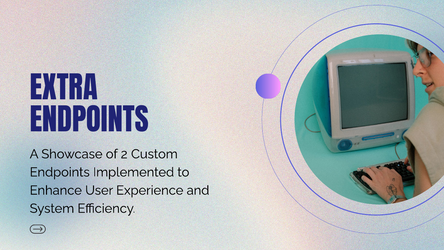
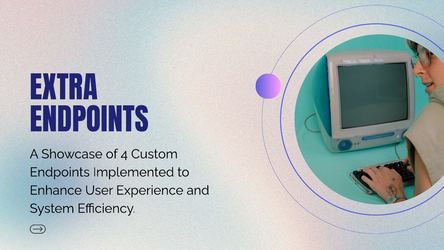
2: 2 -> 4
